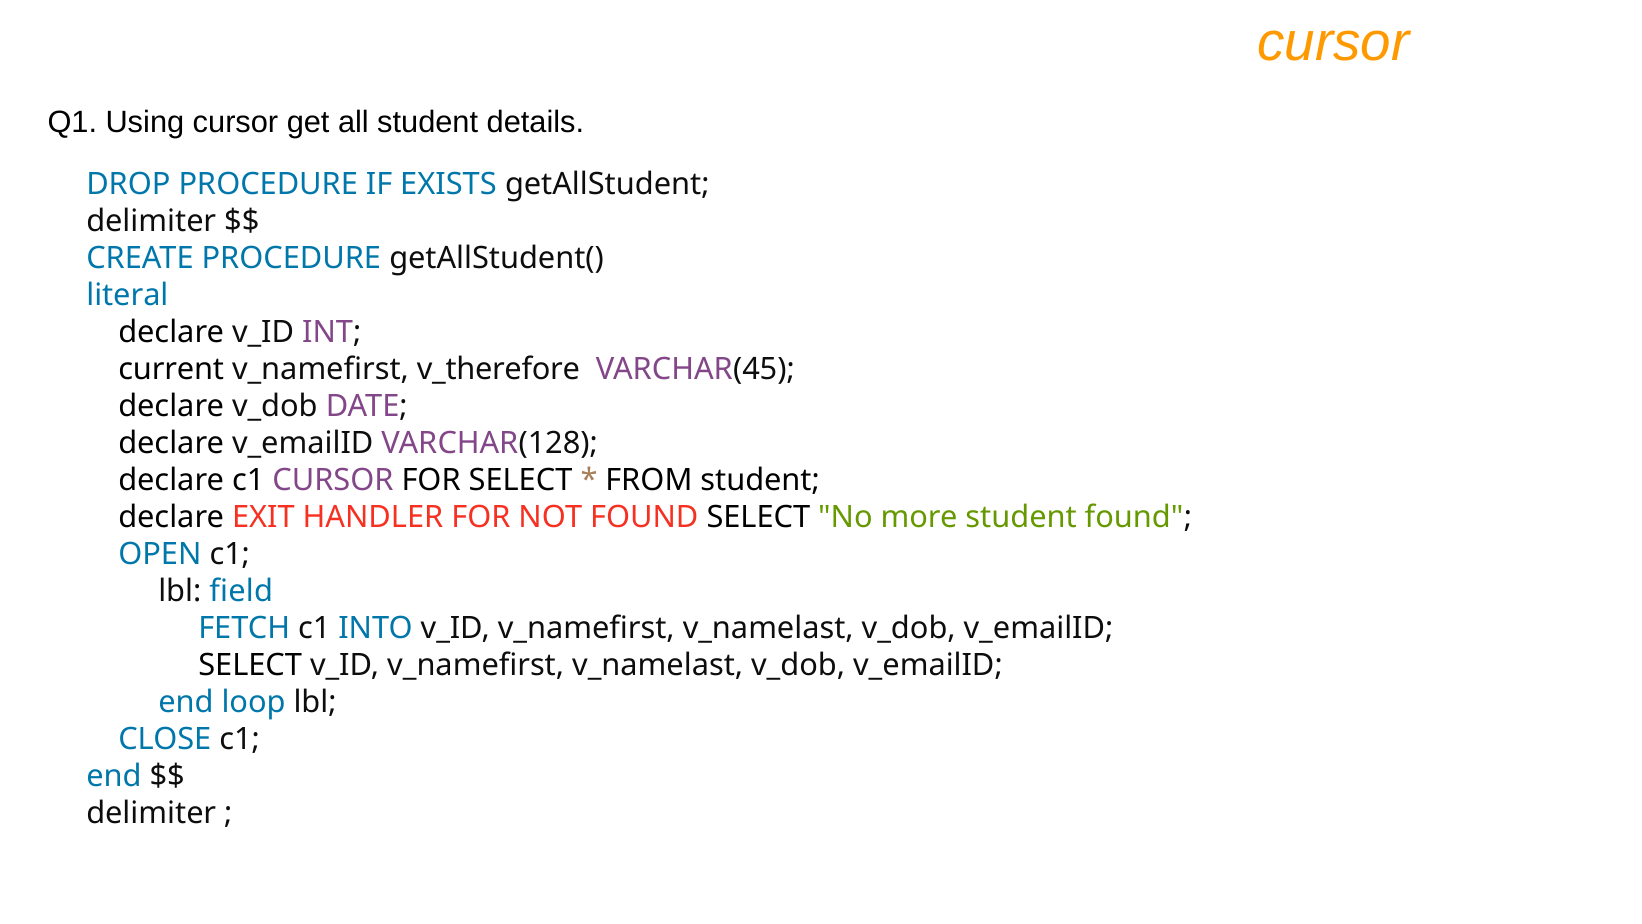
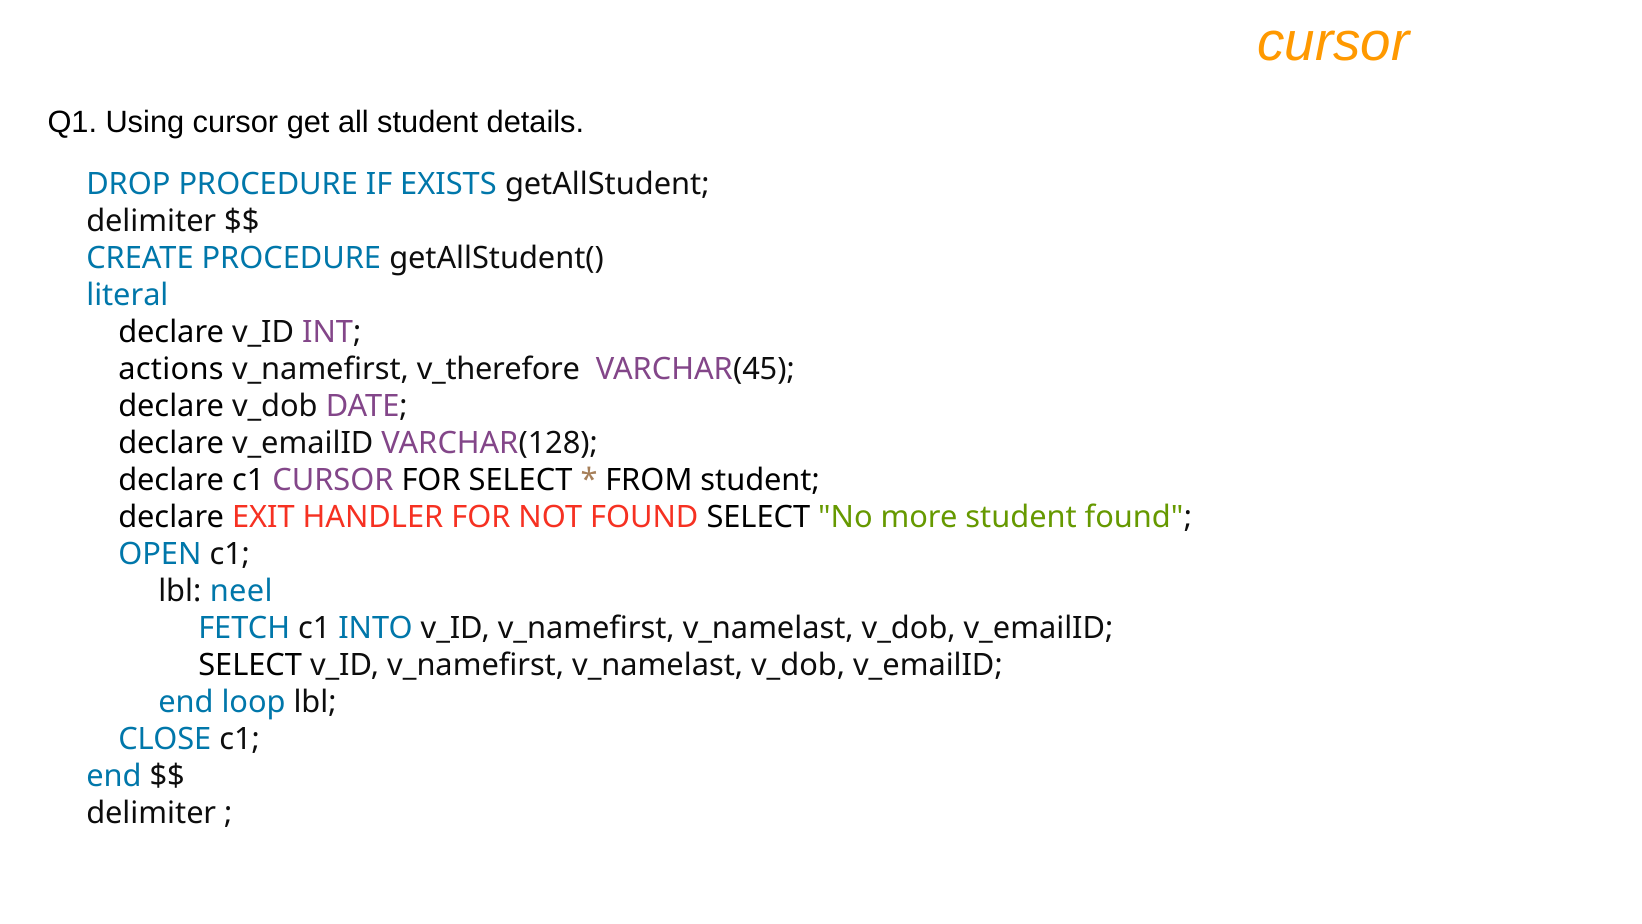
current: current -> actions
field: field -> neel
